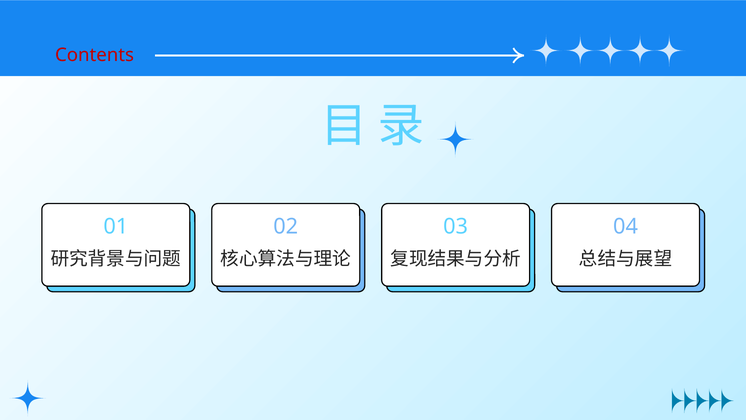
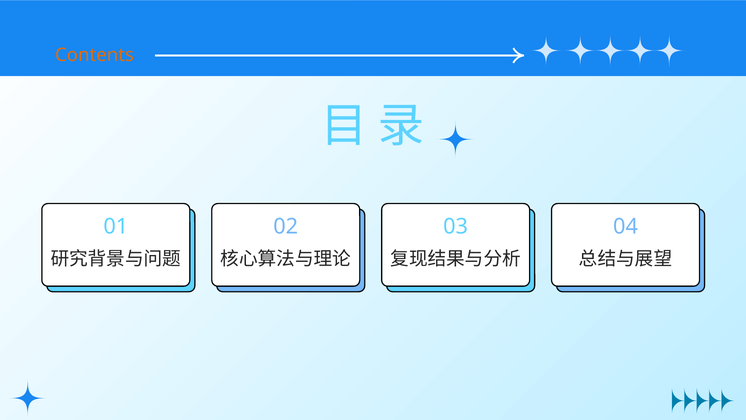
Contents colour: red -> orange
